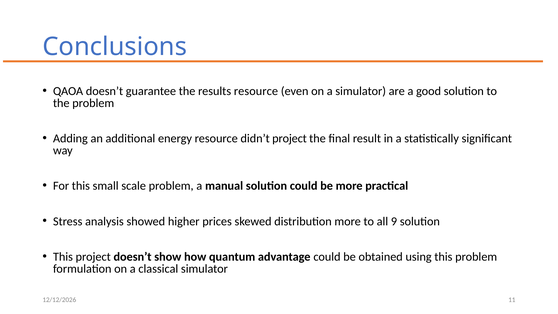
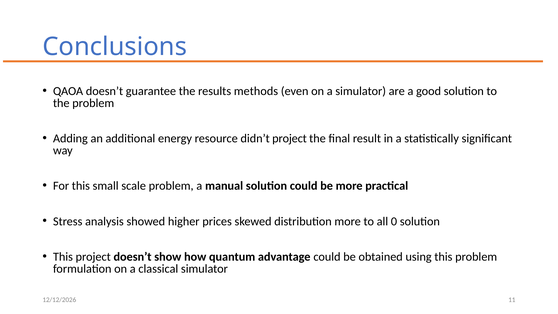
results resource: resource -> methods
9: 9 -> 0
